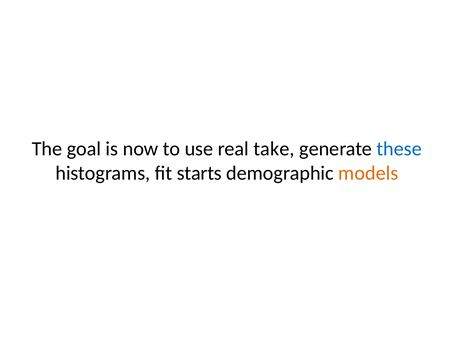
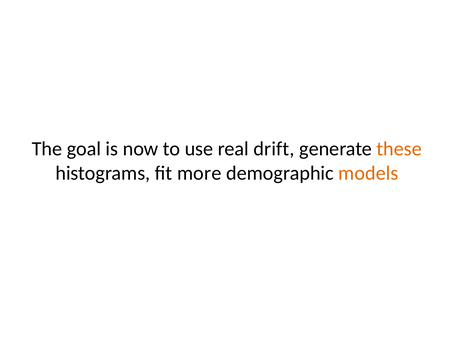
take: take -> drift
these colour: blue -> orange
starts: starts -> more
